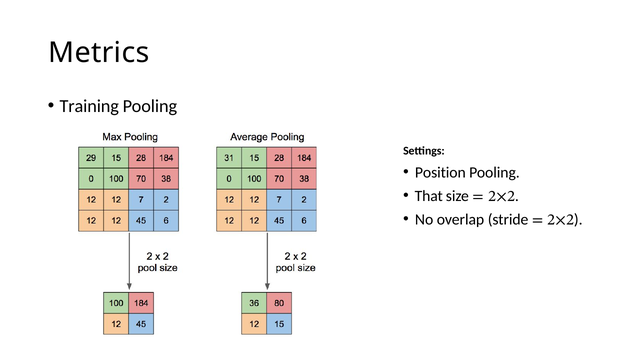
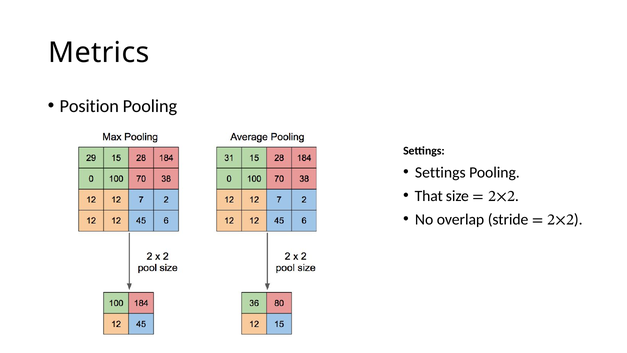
Training: Training -> Position
Position at (440, 172): Position -> Settings
